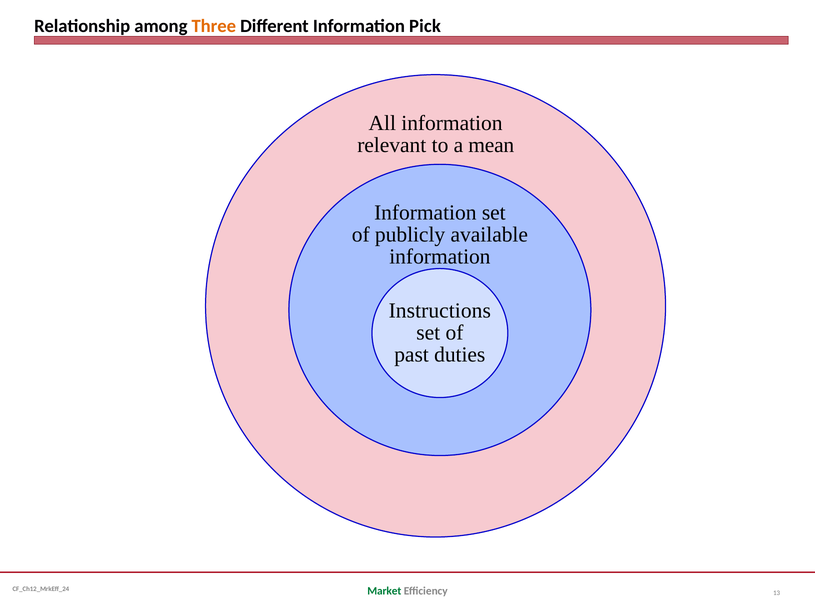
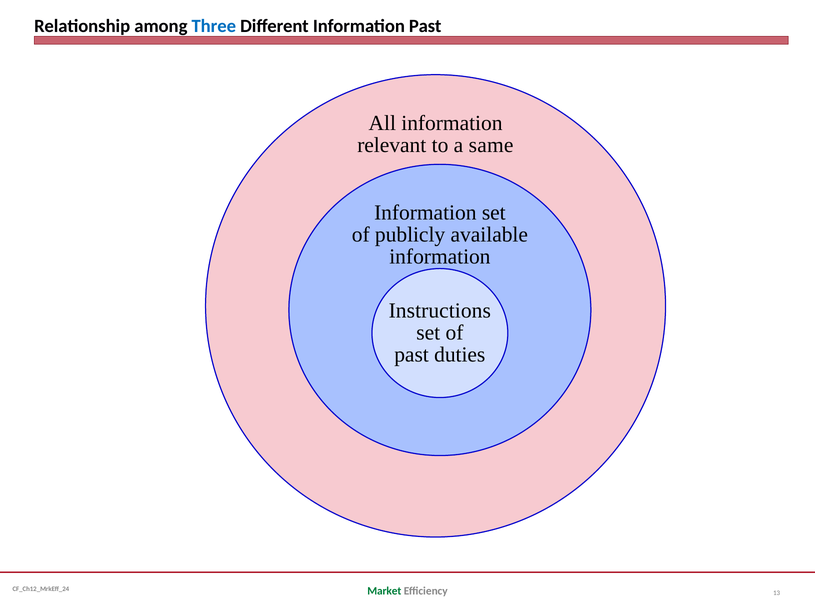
Three colour: orange -> blue
Information Pick: Pick -> Past
mean: mean -> same
